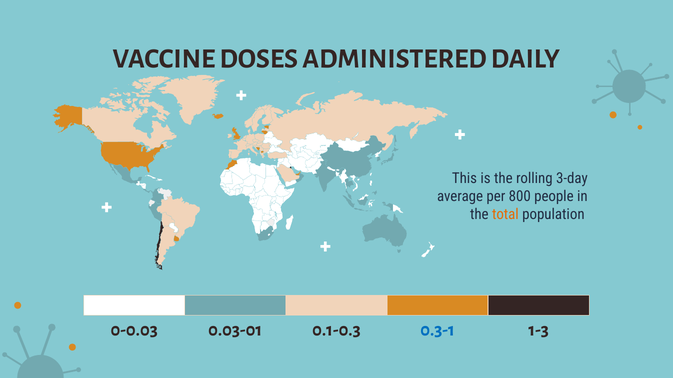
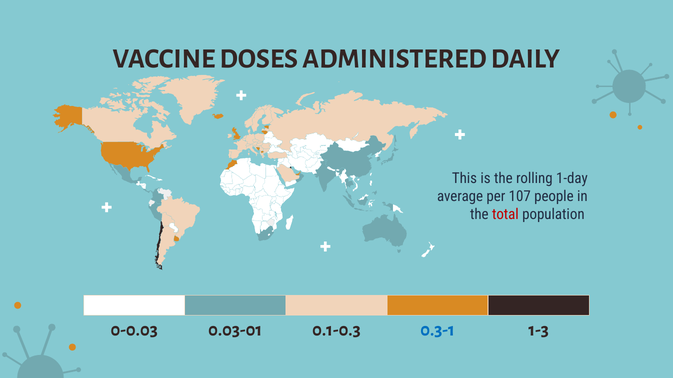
3-day: 3-day -> 1-day
800: 800 -> 107
total colour: orange -> red
